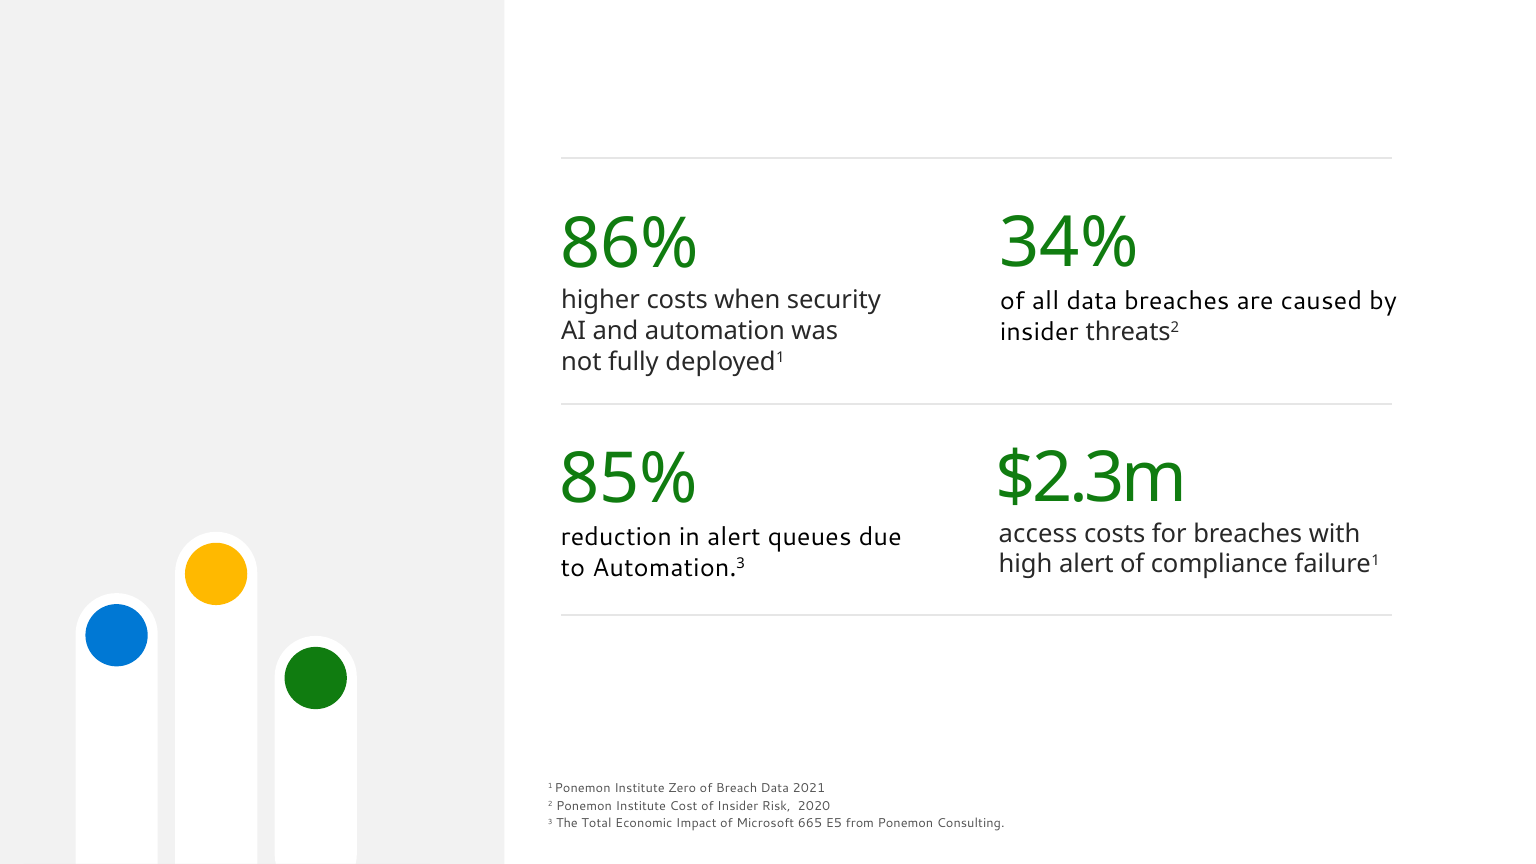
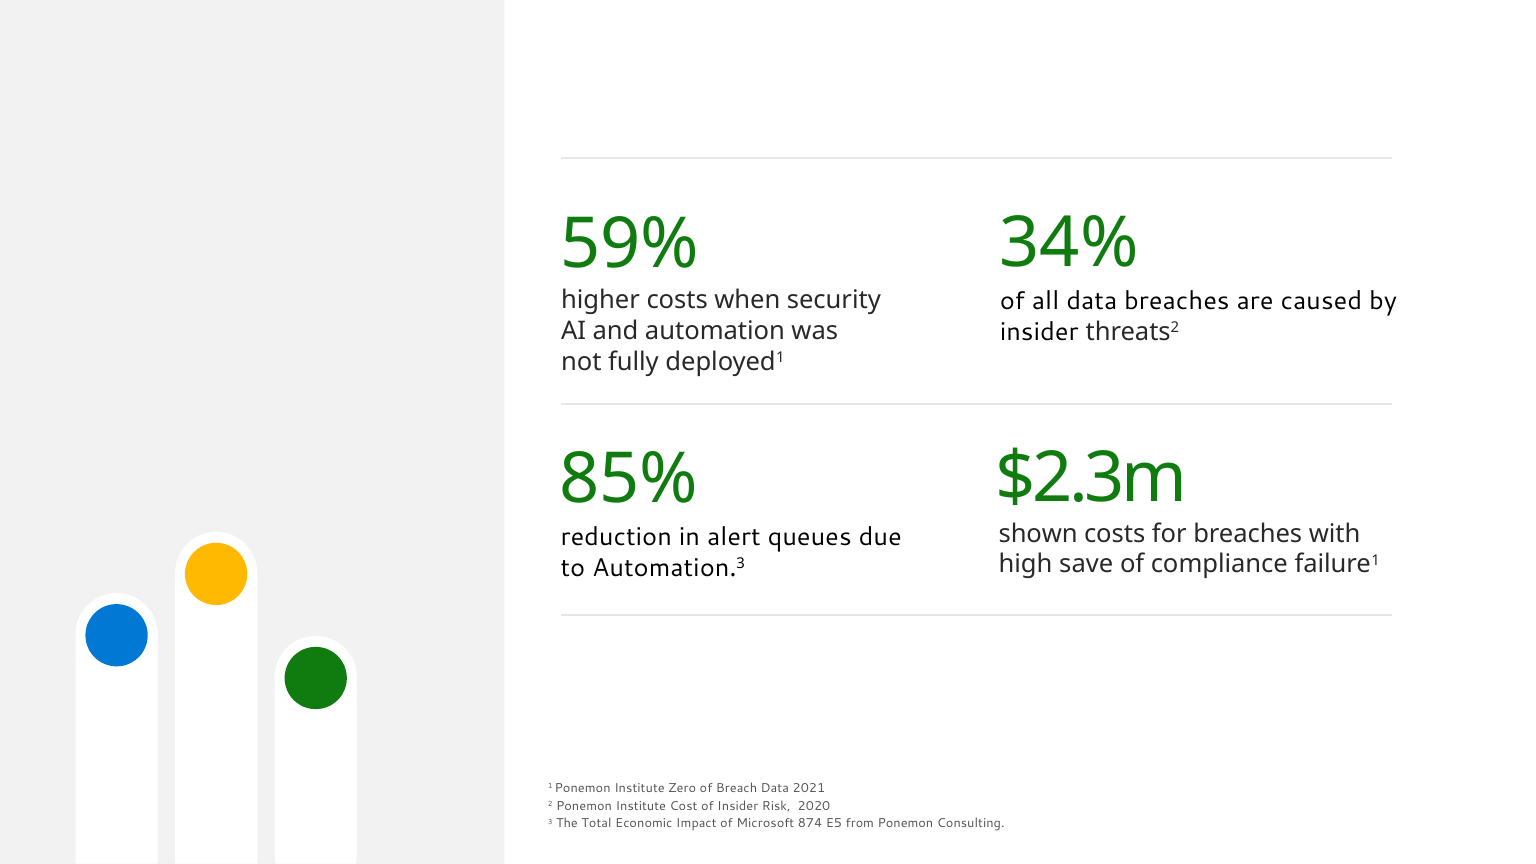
86%: 86% -> 59%
access: access -> shown
high alert: alert -> save
665: 665 -> 874
